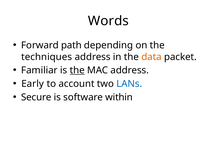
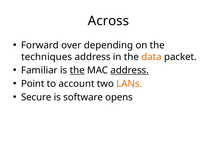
Words: Words -> Across
path: path -> over
address at (130, 71) underline: none -> present
Early: Early -> Point
LANs colour: blue -> orange
within: within -> opens
